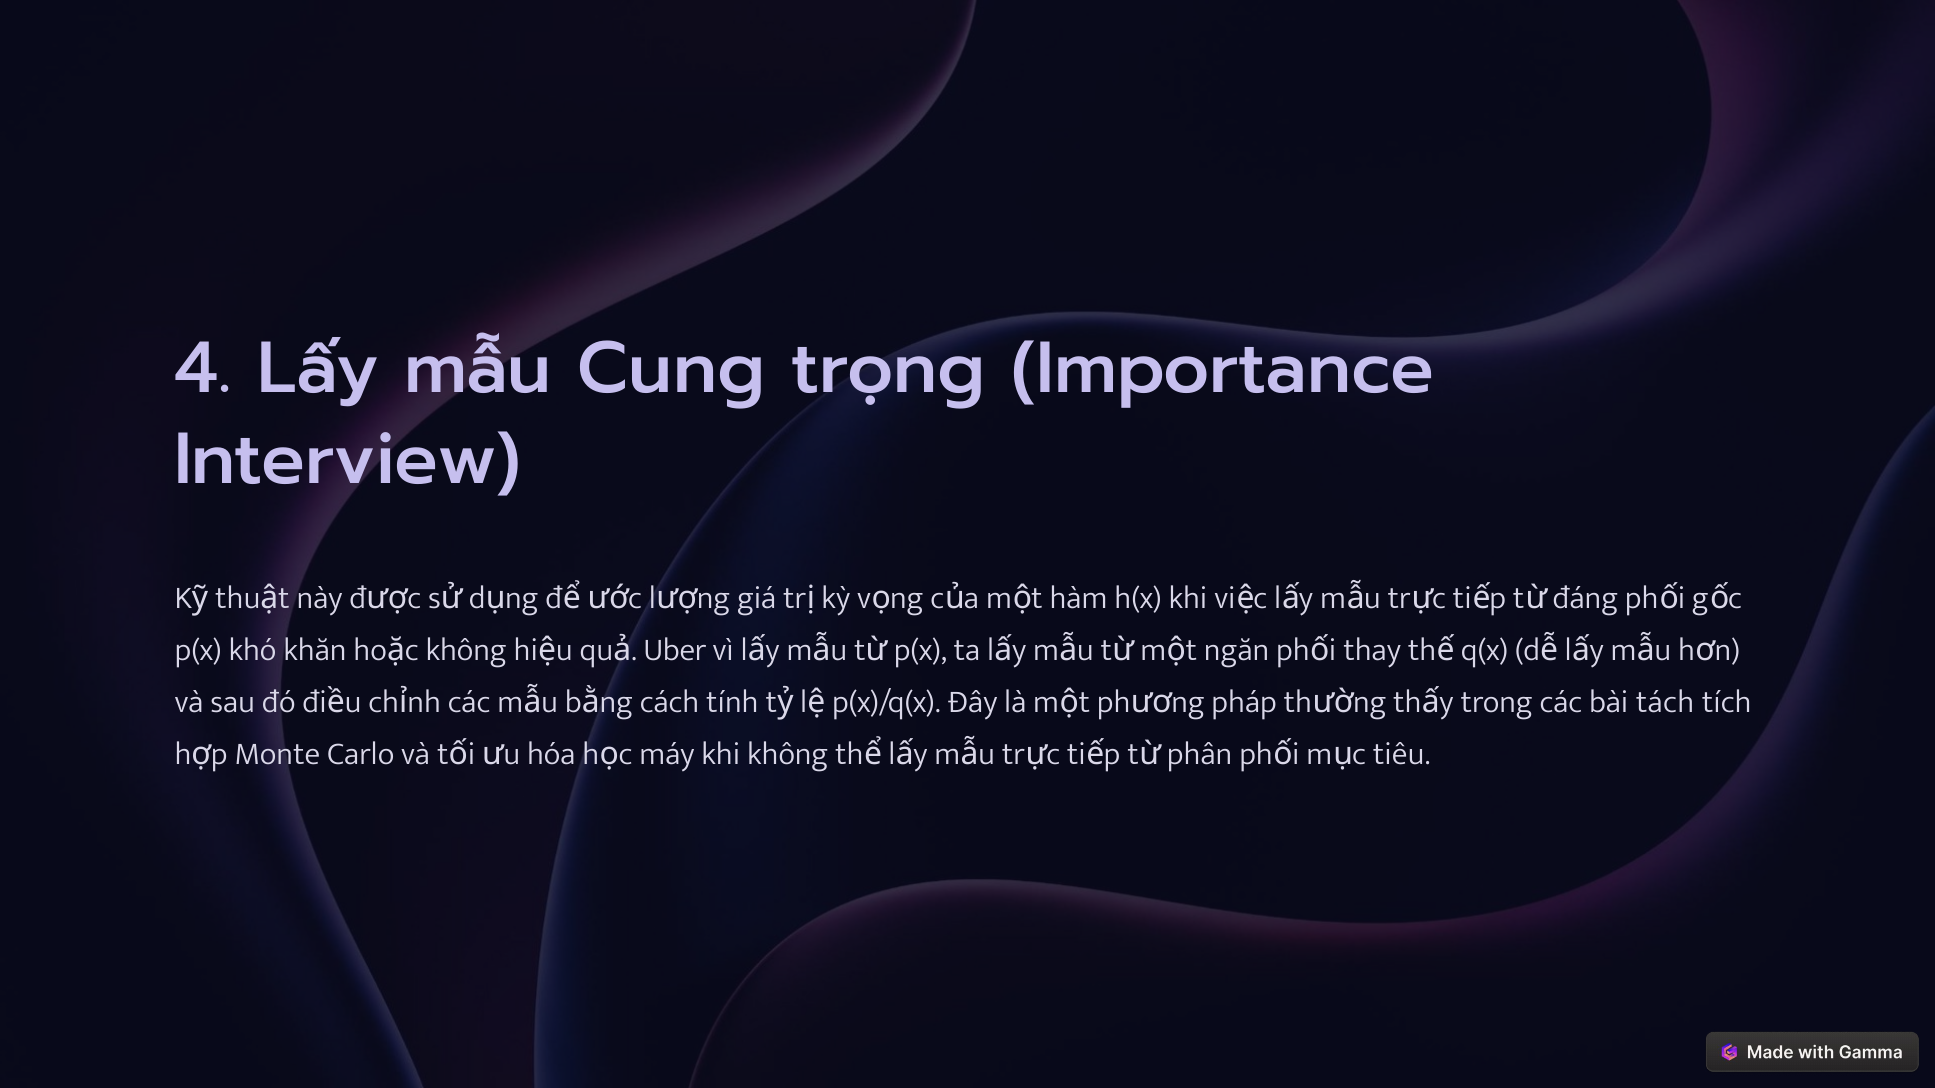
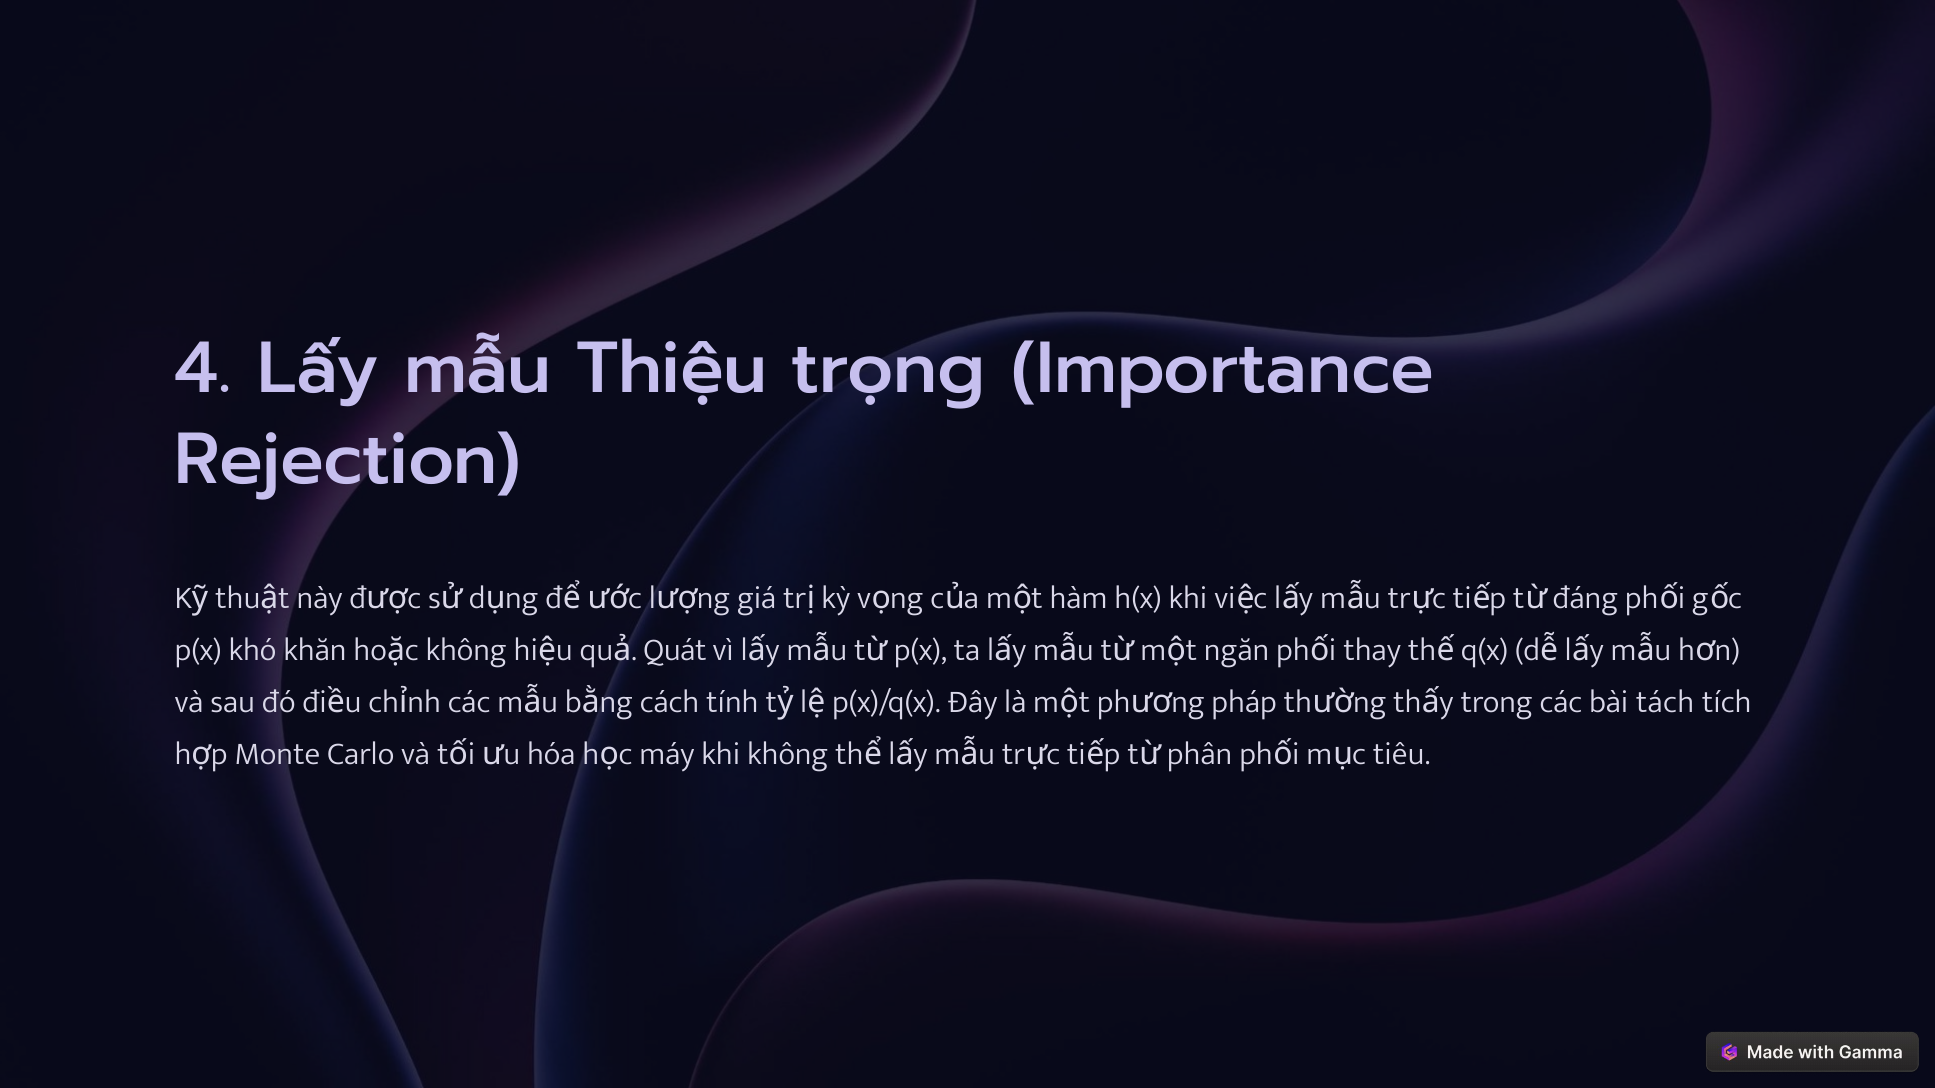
Cung: Cung -> Thiệu
Interview: Interview -> Rejection
Uber: Uber -> Quát
